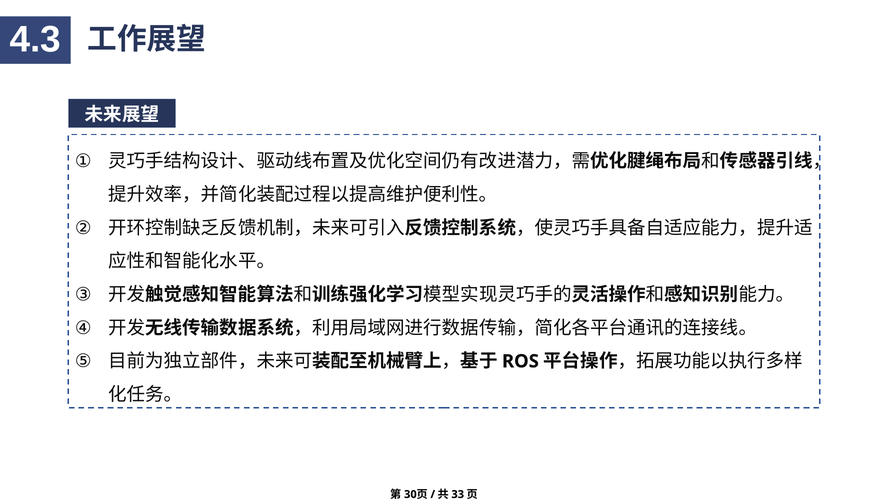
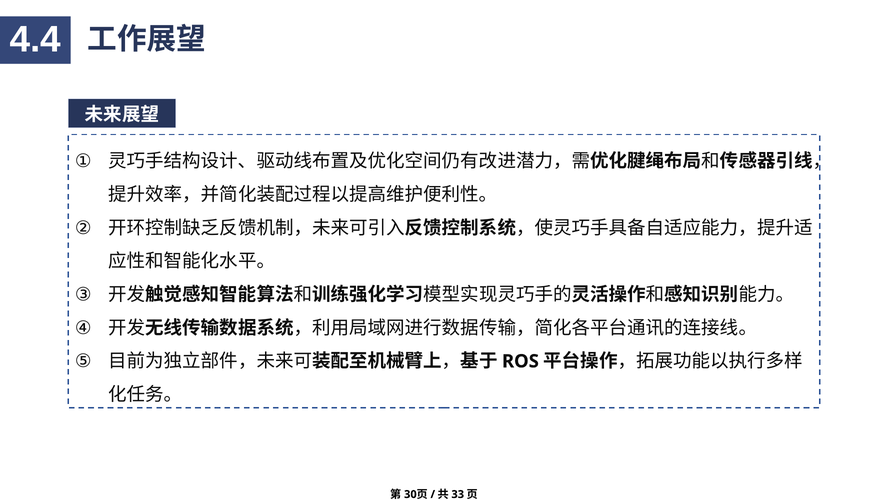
4.3: 4.3 -> 4.4
